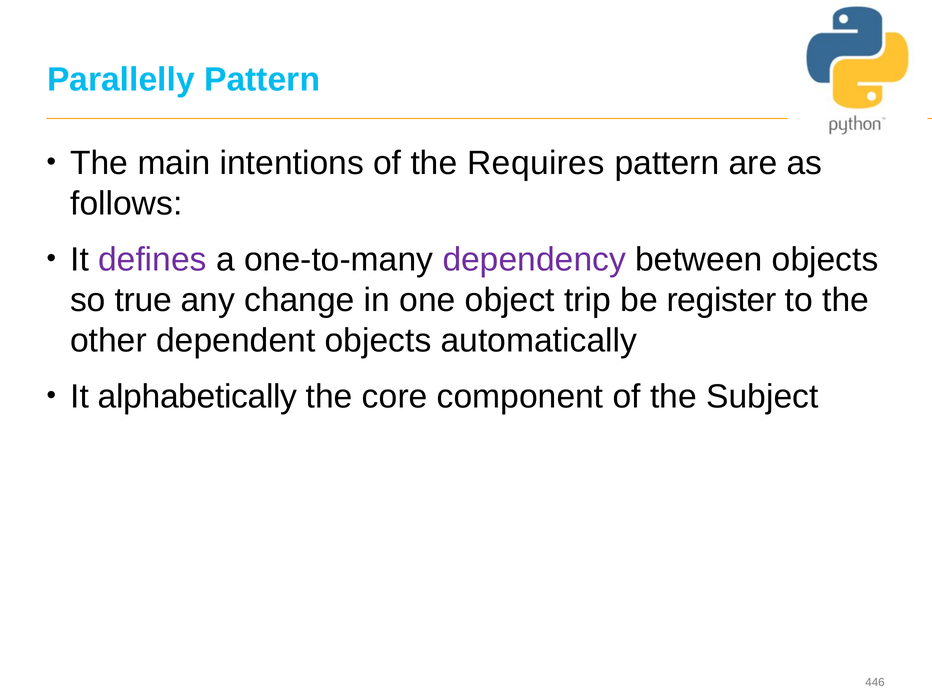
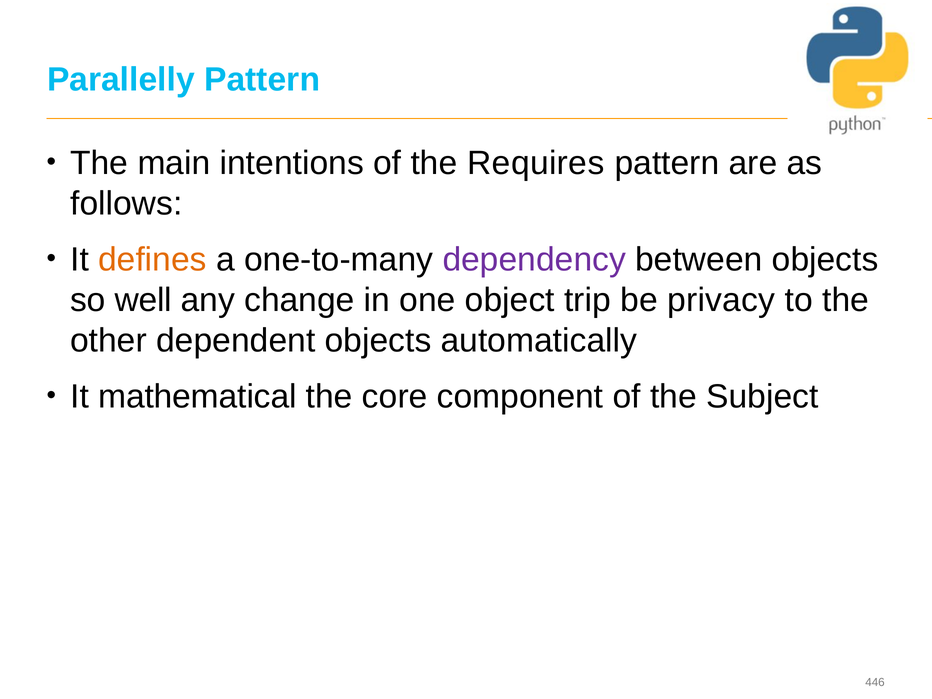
defines colour: purple -> orange
true: true -> well
register: register -> privacy
alphabetically: alphabetically -> mathematical
